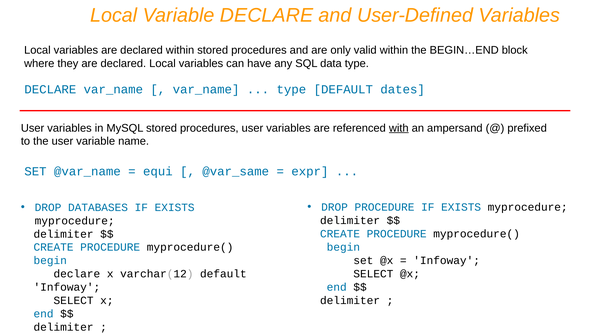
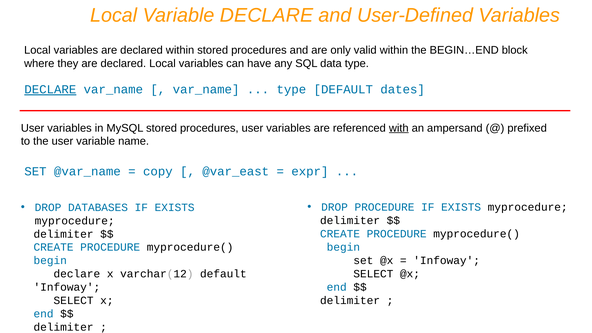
DECLARE at (50, 90) underline: none -> present
equi: equi -> copy
@var_same: @var_same -> @var_east
